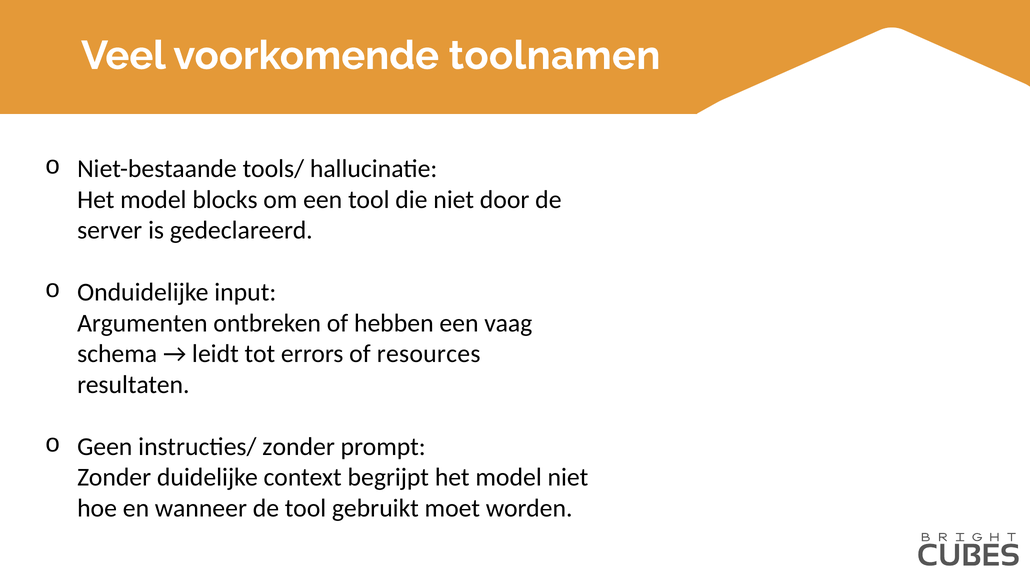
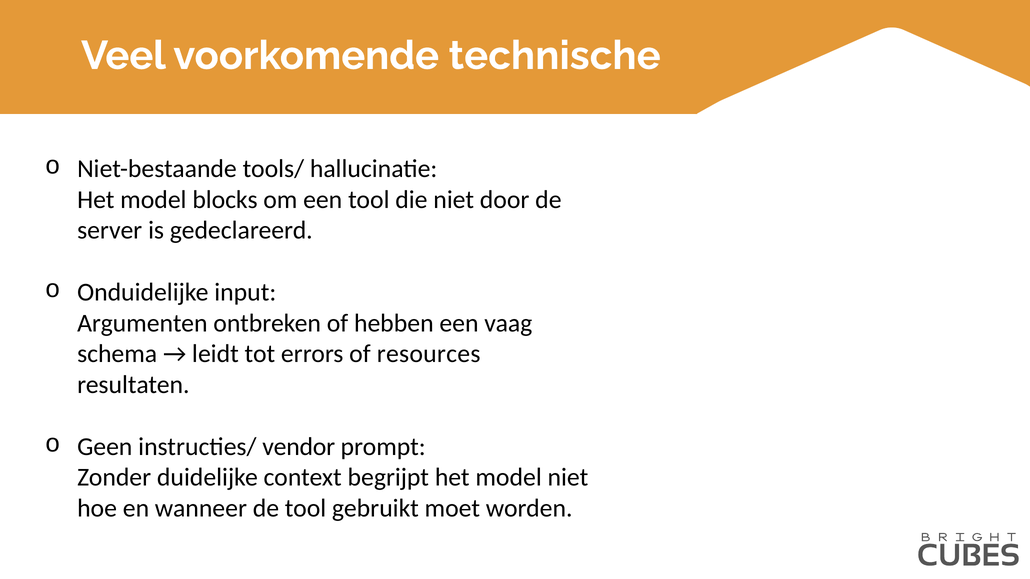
toolnamen: toolnamen -> technische
instructies/ zonder: zonder -> vendor
